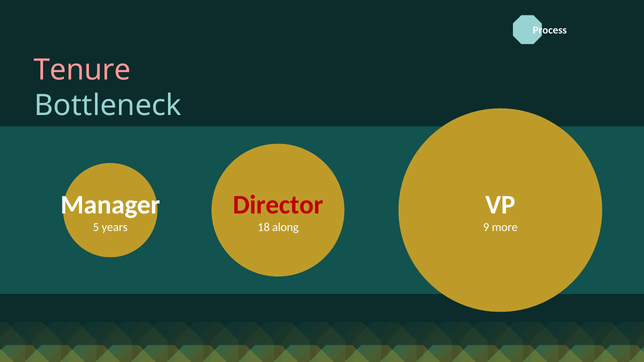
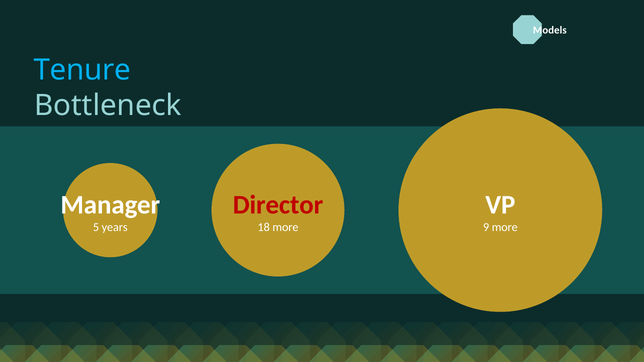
Process: Process -> Models
Tenure colour: pink -> light blue
18 along: along -> more
